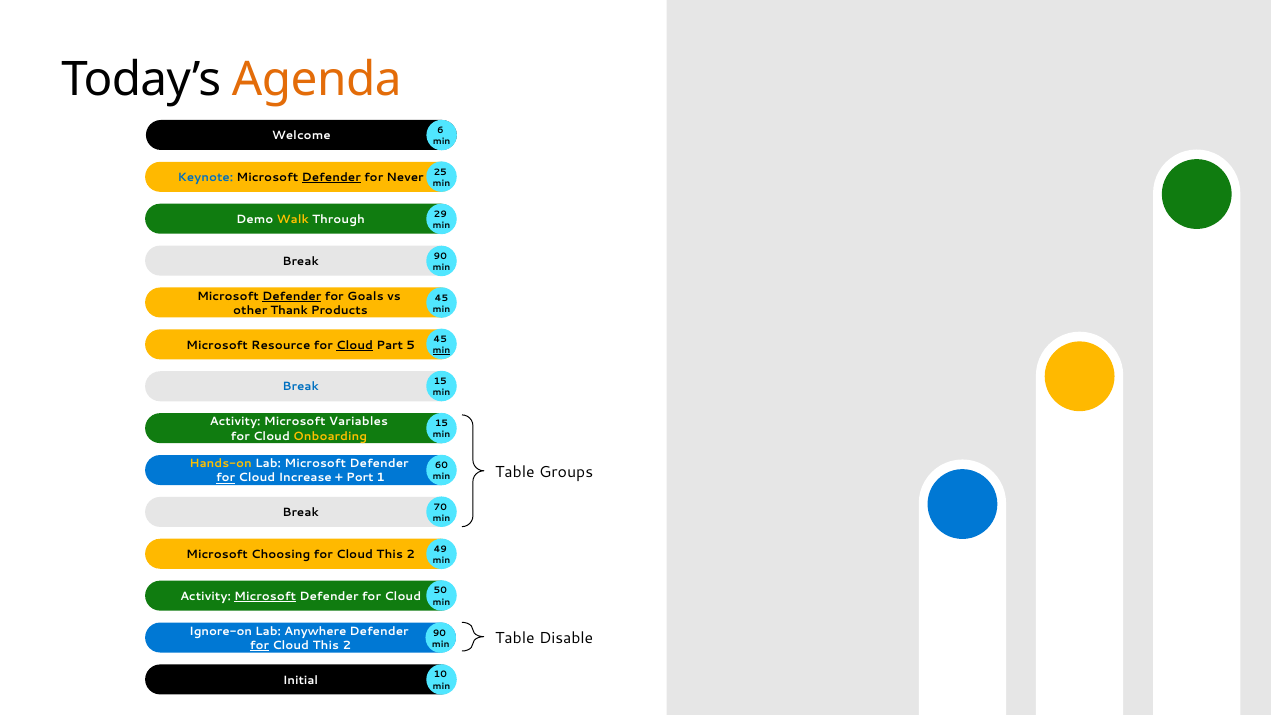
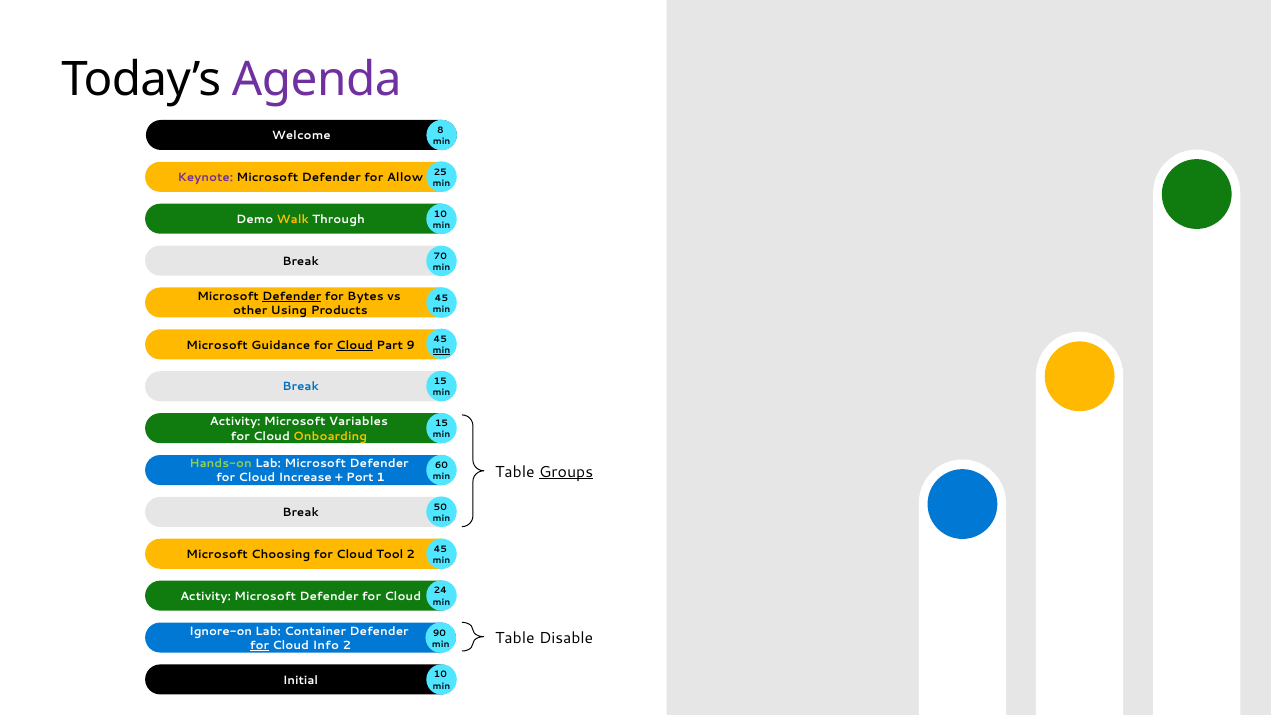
Agenda colour: orange -> purple
6: 6 -> 8
Keynote colour: blue -> purple
Defender at (331, 178) underline: present -> none
Never: Never -> Allow
Through 29: 29 -> 10
Break 90: 90 -> 70
Goals: Goals -> Bytes
Thank: Thank -> Using
Resource: Resource -> Guidance
5: 5 -> 9
Hands-on colour: yellow -> light green
Groups underline: none -> present
for at (226, 478) underline: present -> none
70: 70 -> 50
This at (390, 554): This -> Tool
2 49: 49 -> 45
Microsoft at (265, 596) underline: present -> none
50: 50 -> 24
Anywhere: Anywhere -> Container
This at (326, 645): This -> Info
